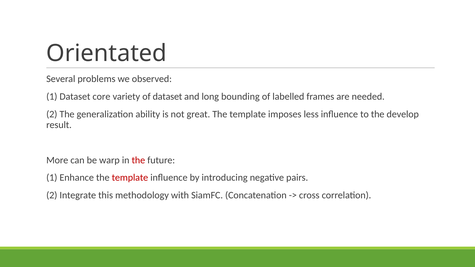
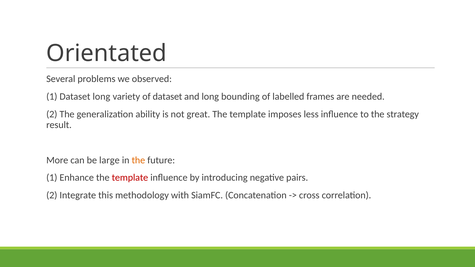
Dataset core: core -> long
develop: develop -> strategy
warp: warp -> large
the at (138, 160) colour: red -> orange
